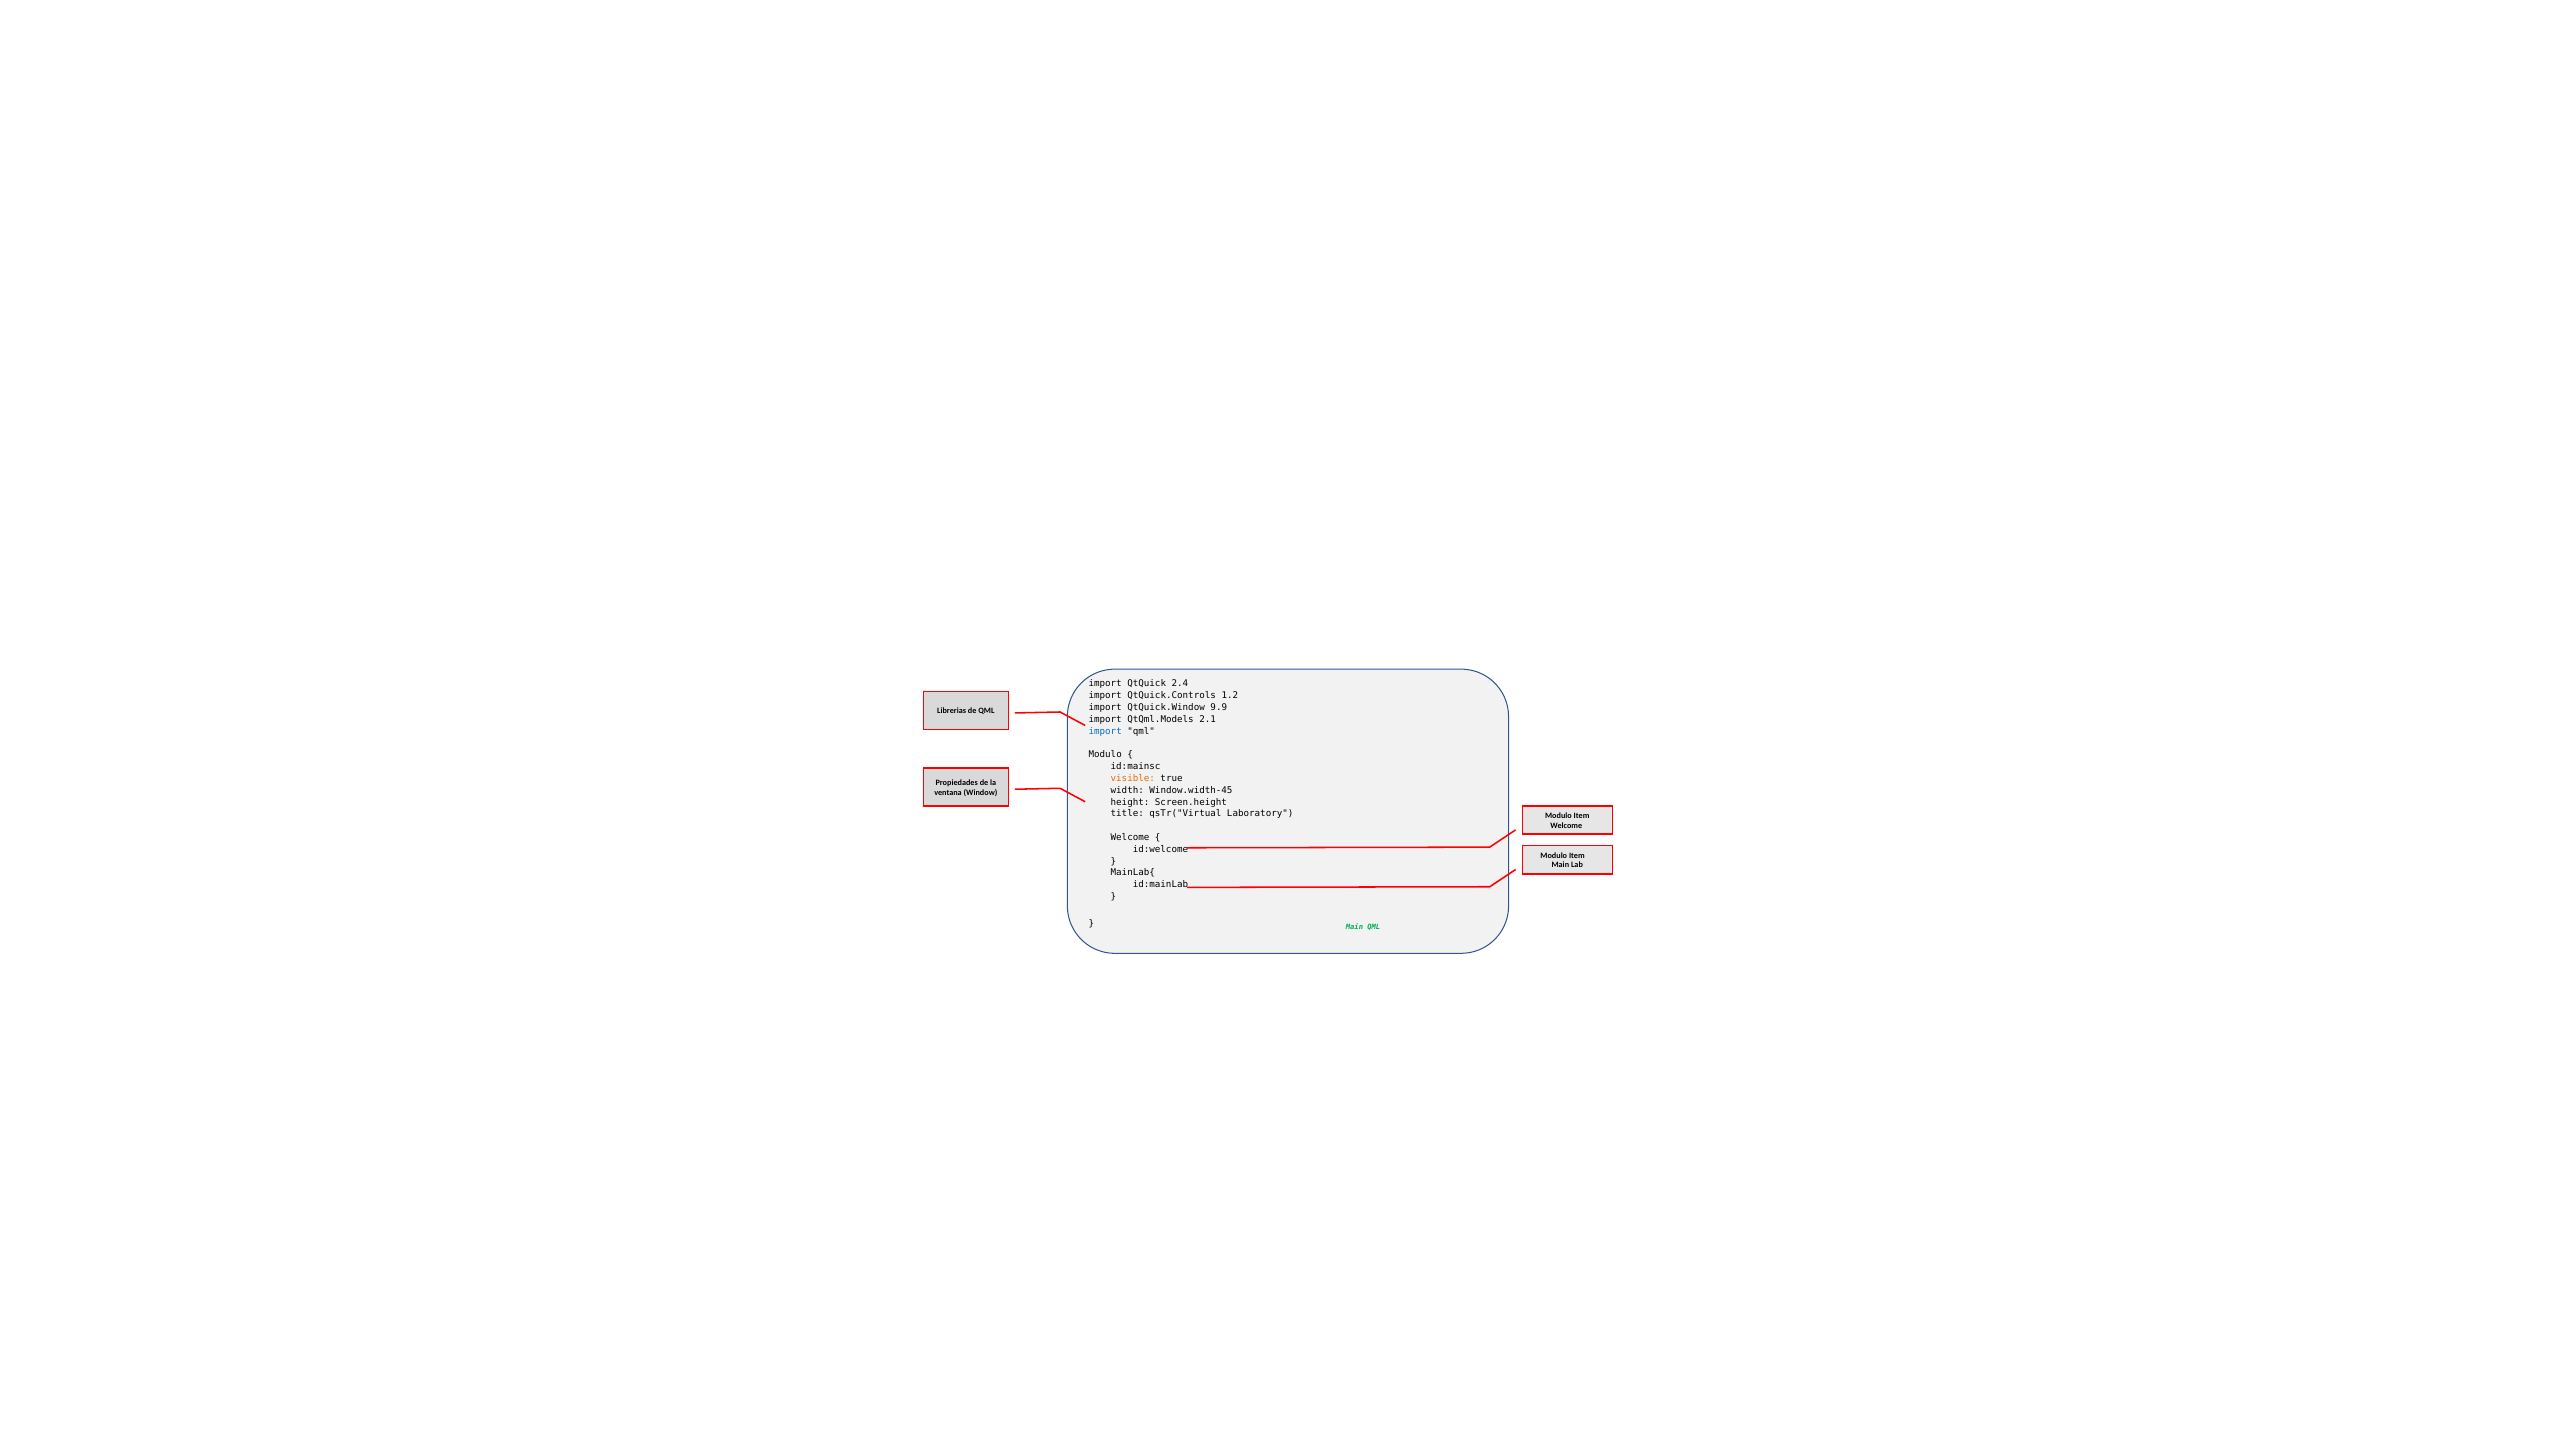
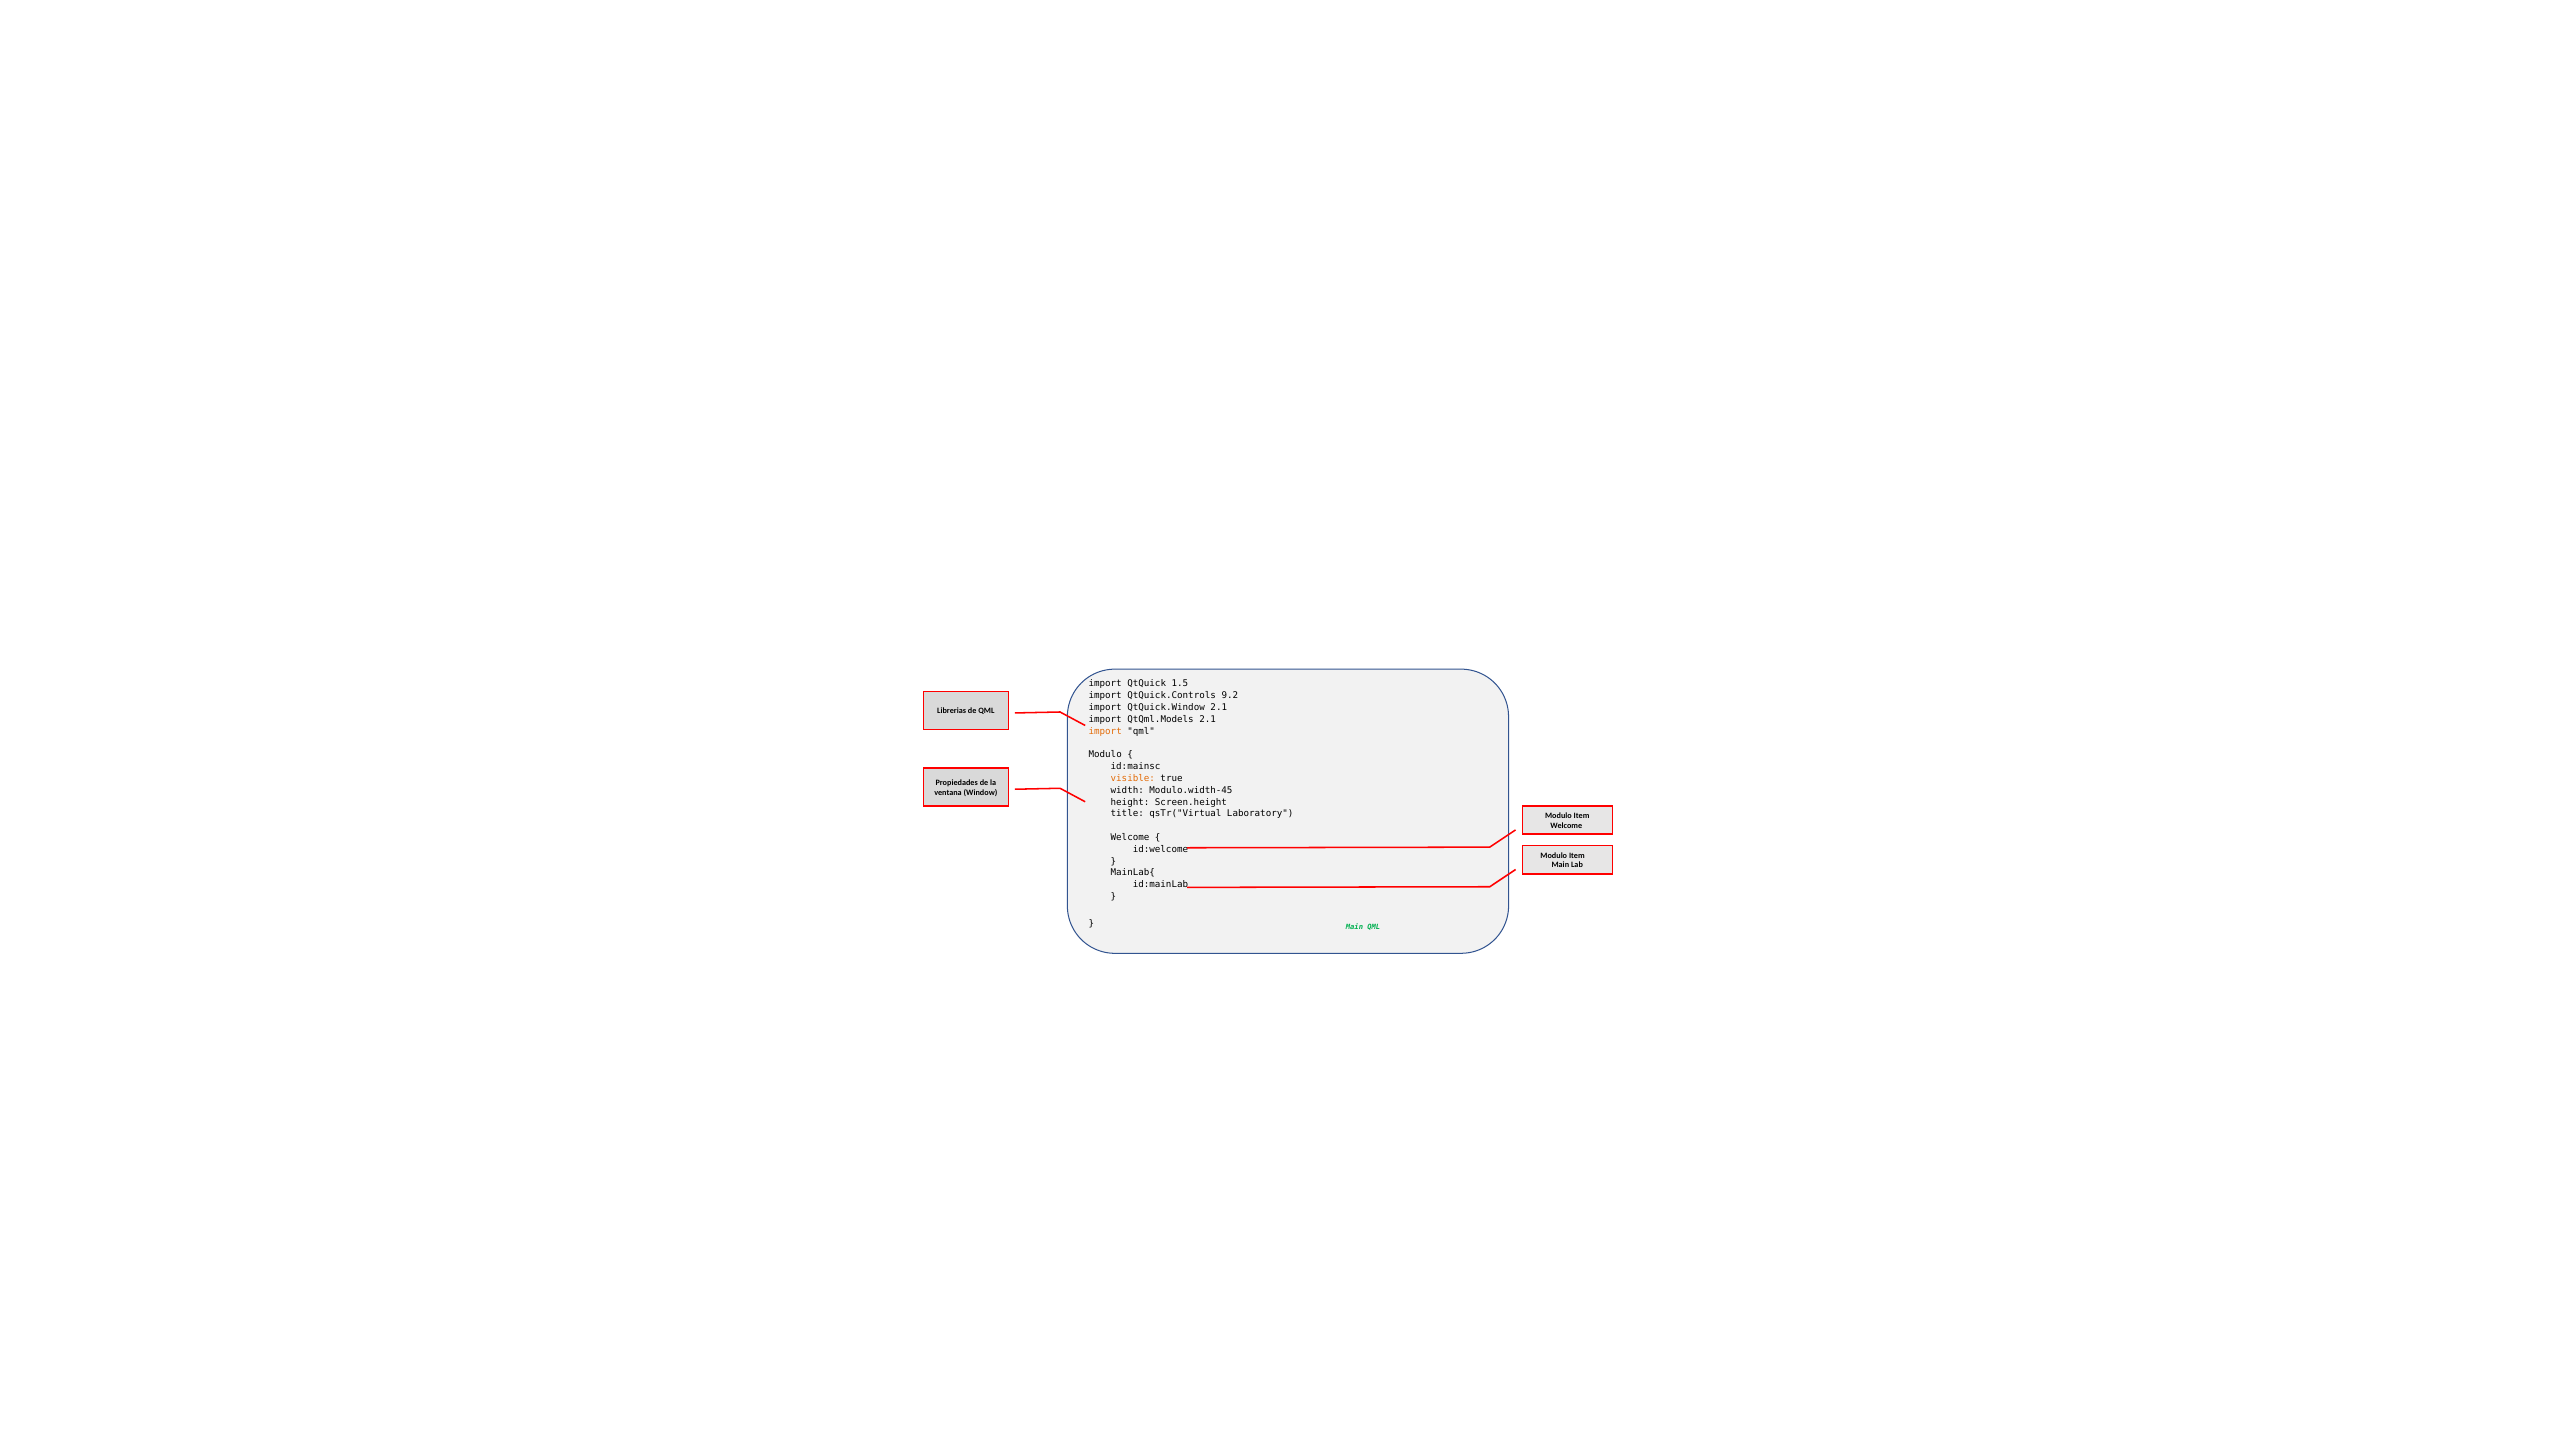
2.4: 2.4 -> 1.5
1.2: 1.2 -> 9.2
QtQuick.Window 9.9: 9.9 -> 2.1
import at (1105, 731) colour: blue -> orange
Window.width-45: Window.width-45 -> Modulo.width-45
